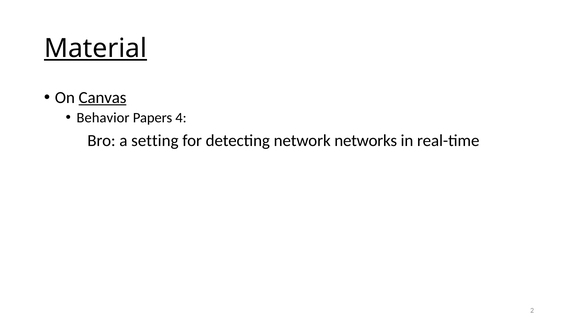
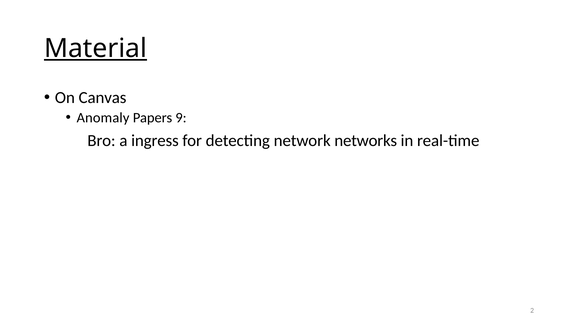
Canvas underline: present -> none
Behavior: Behavior -> Anomaly
4: 4 -> 9
setting: setting -> ingress
